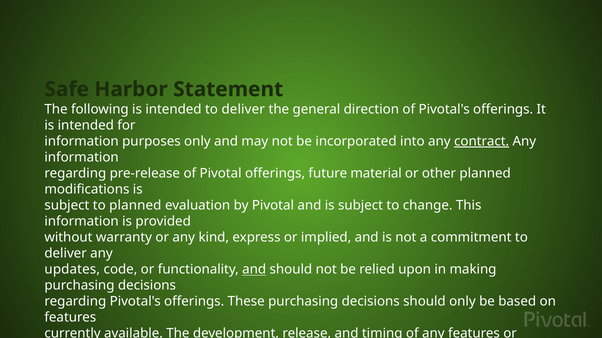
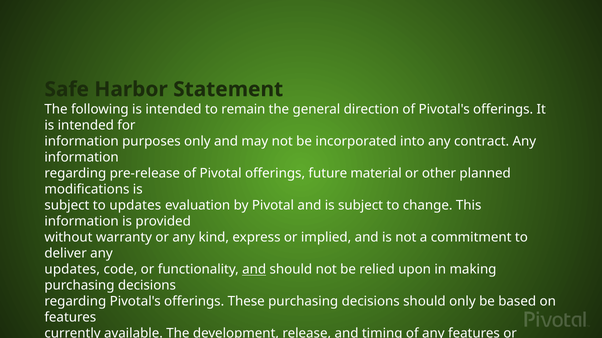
intended to deliver: deliver -> remain
contract underline: present -> none
to planned: planned -> updates
